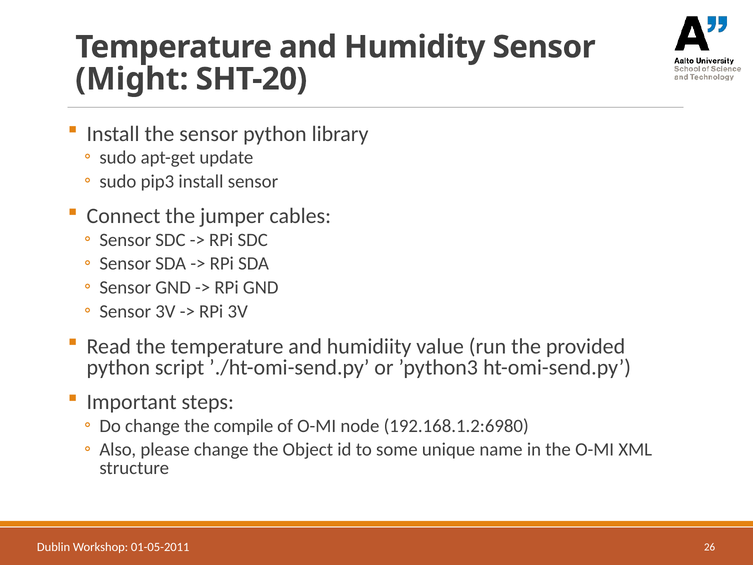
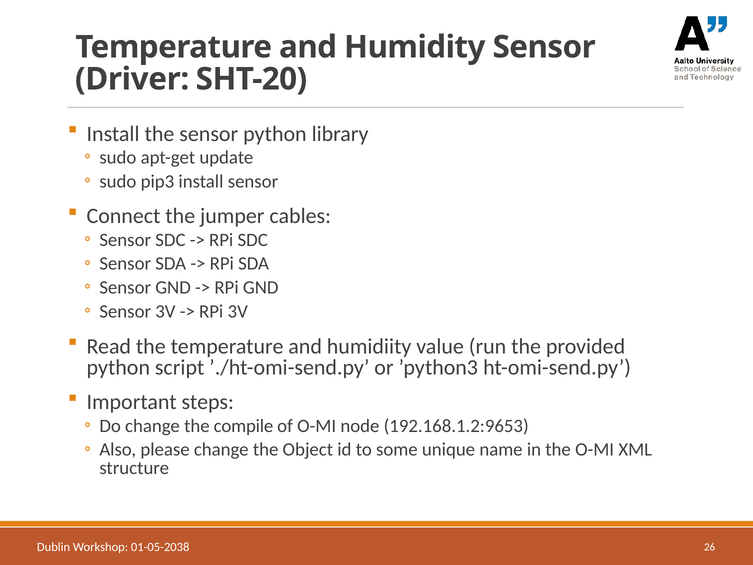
Might: Might -> Driver
192.168.1.2:6980: 192.168.1.2:6980 -> 192.168.1.2:9653
01-05-2011: 01-05-2011 -> 01-05-2038
